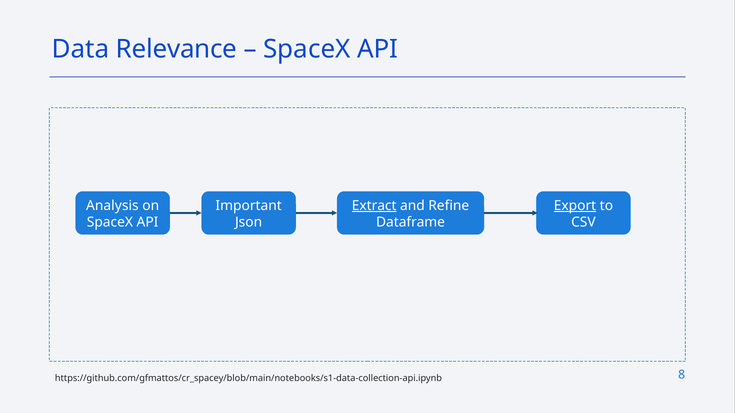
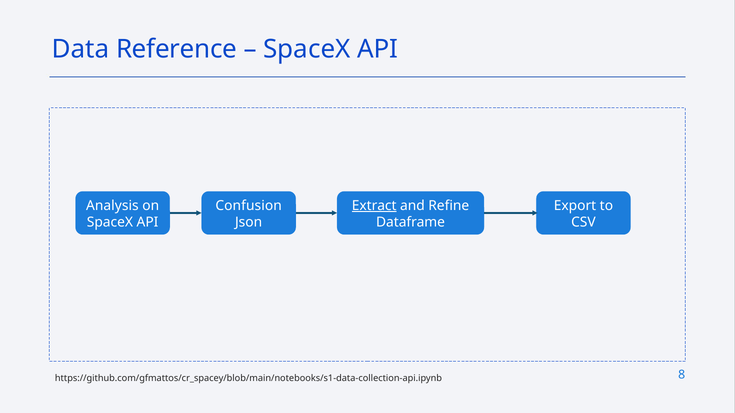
Relevance: Relevance -> Reference
Important: Important -> Confusion
Export underline: present -> none
